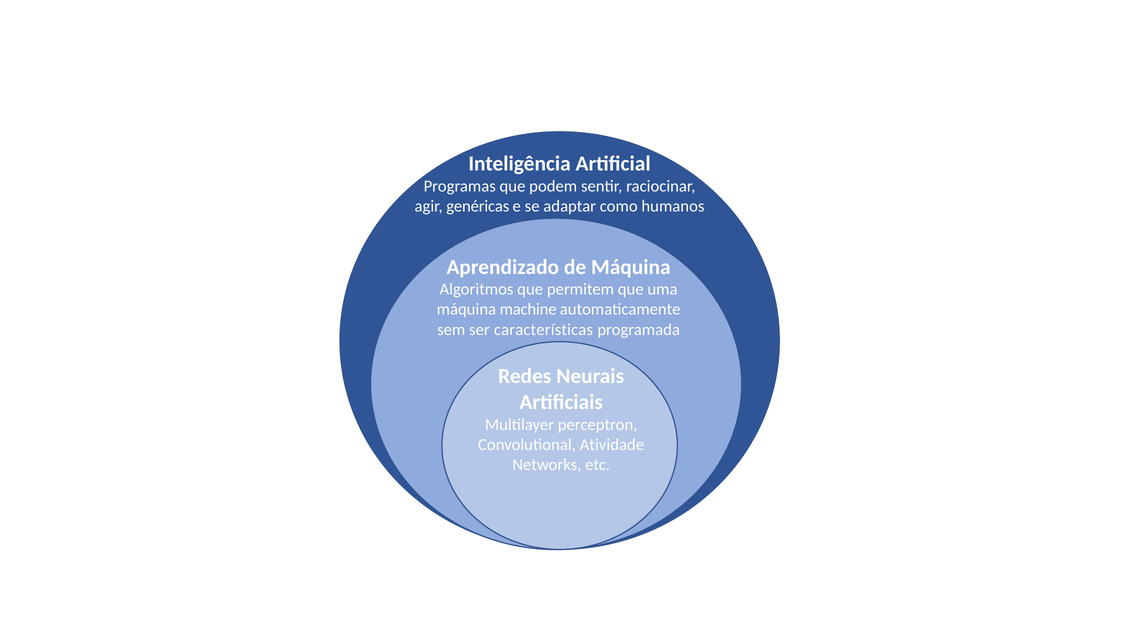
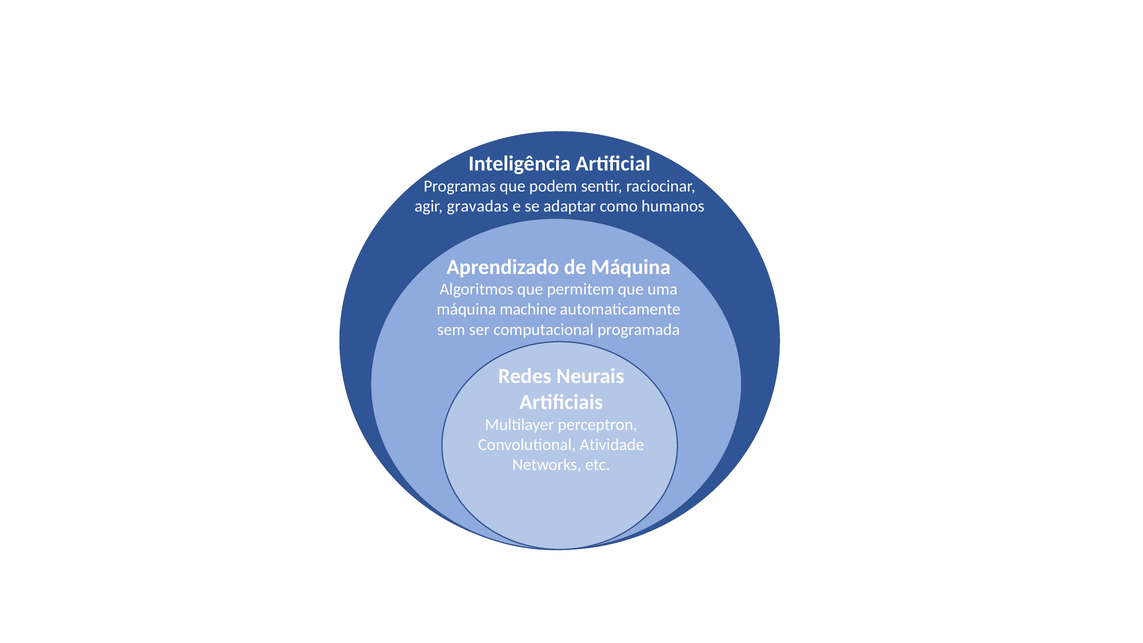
genéricas: genéricas -> gravadas
características: características -> computacional
